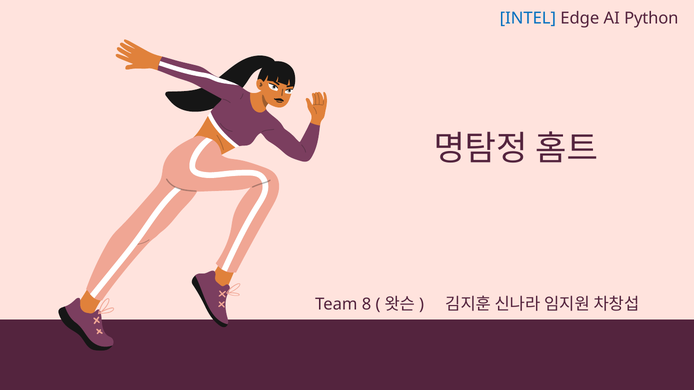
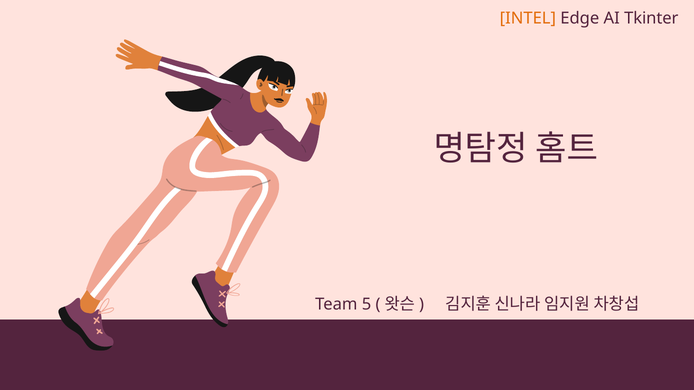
INTEL colour: blue -> orange
Python: Python -> Tkinter
8: 8 -> 5
